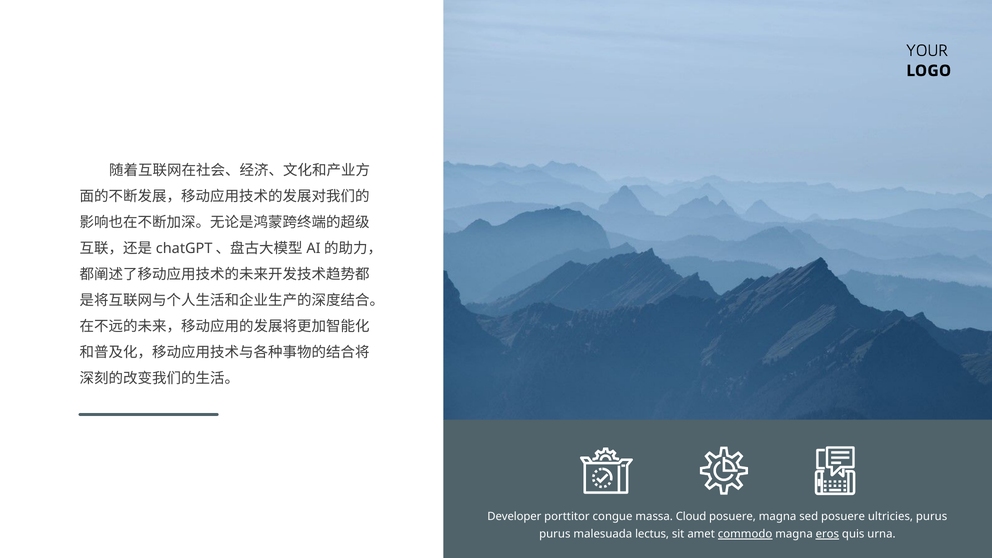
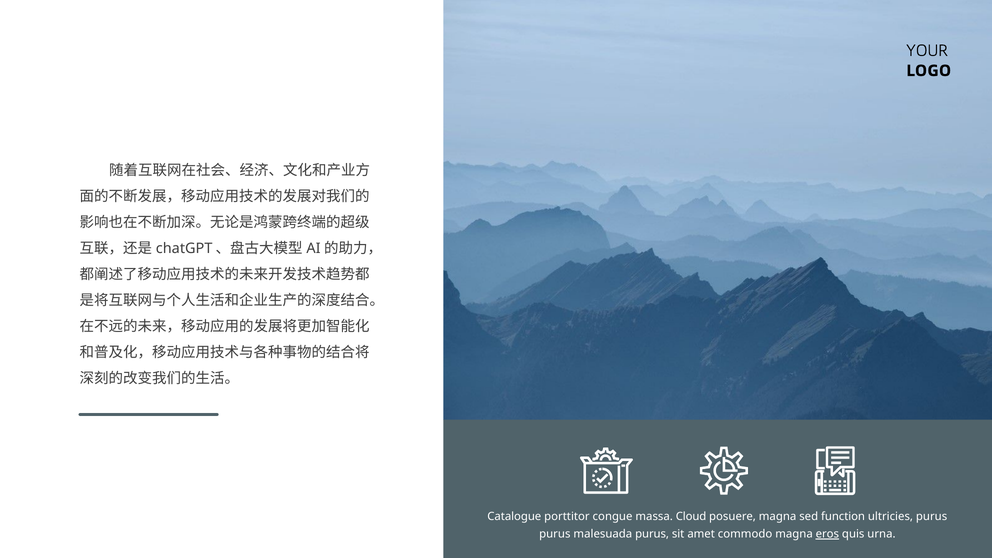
Developer: Developer -> Catalogue
sed posuere: posuere -> function
malesuada lectus: lectus -> purus
commodo underline: present -> none
